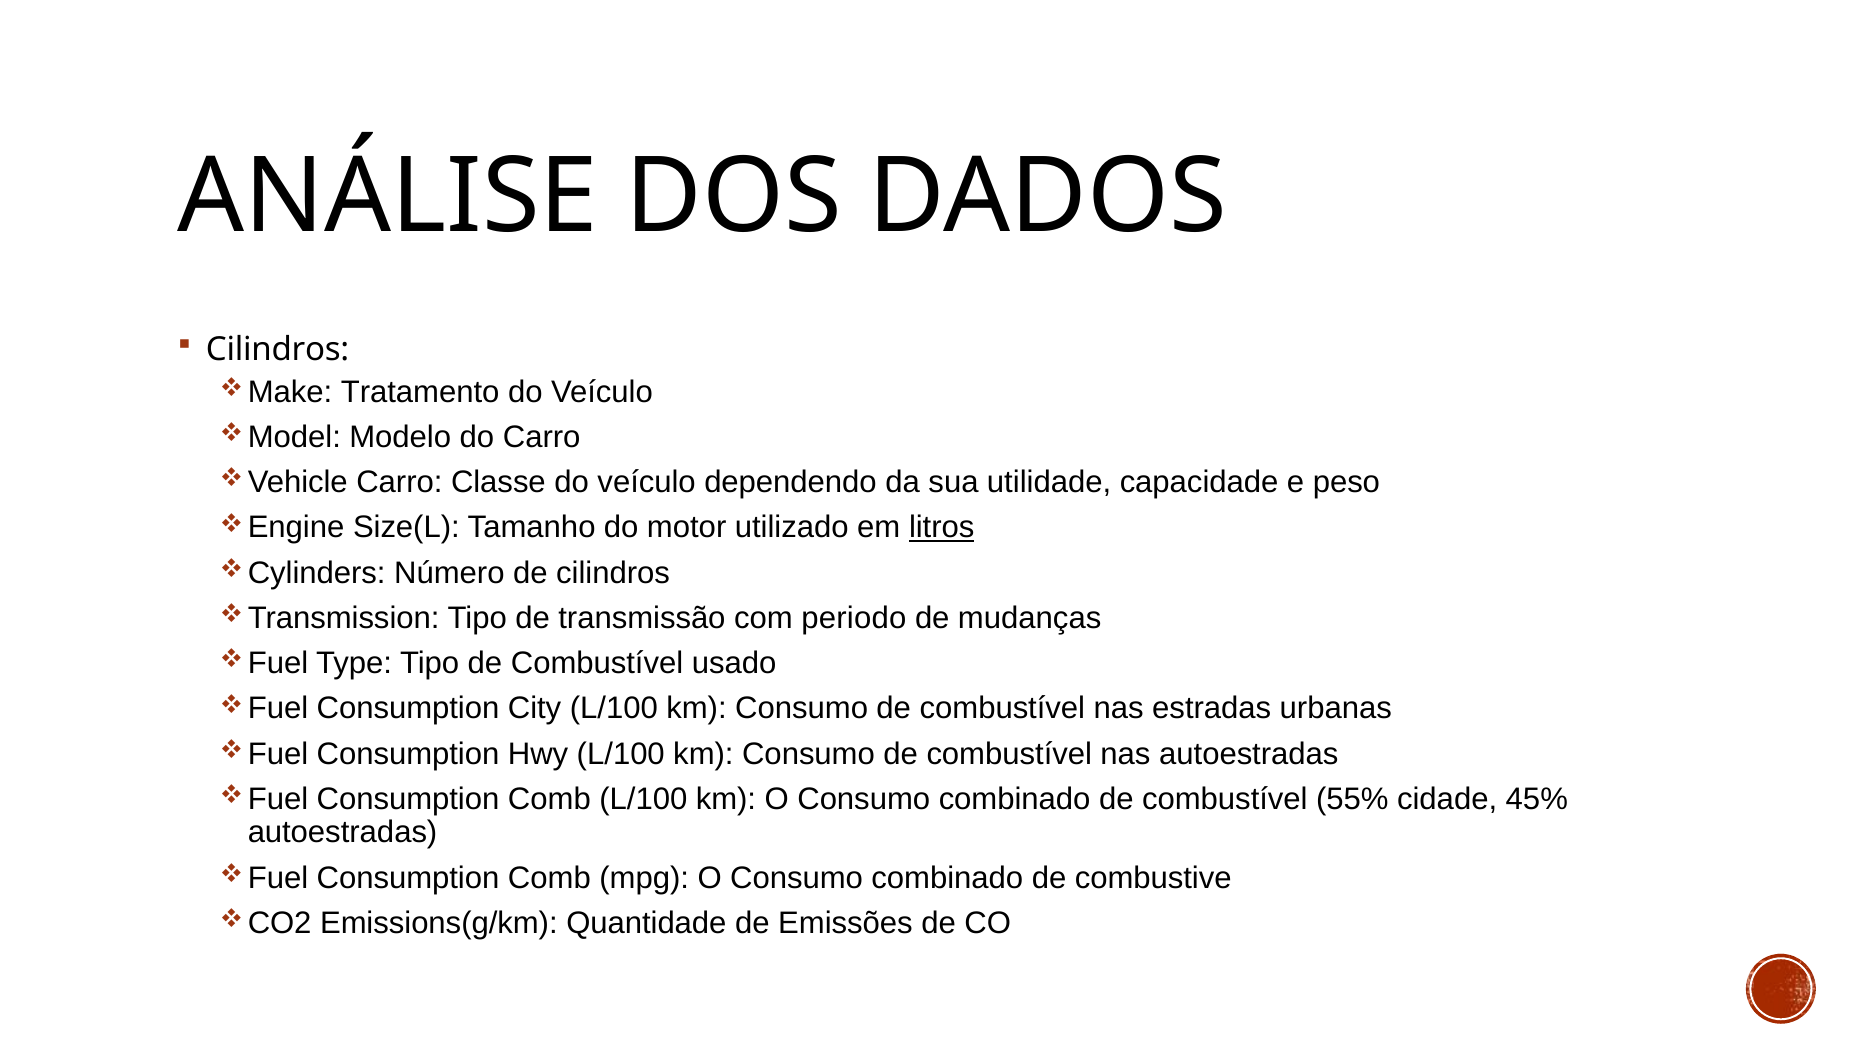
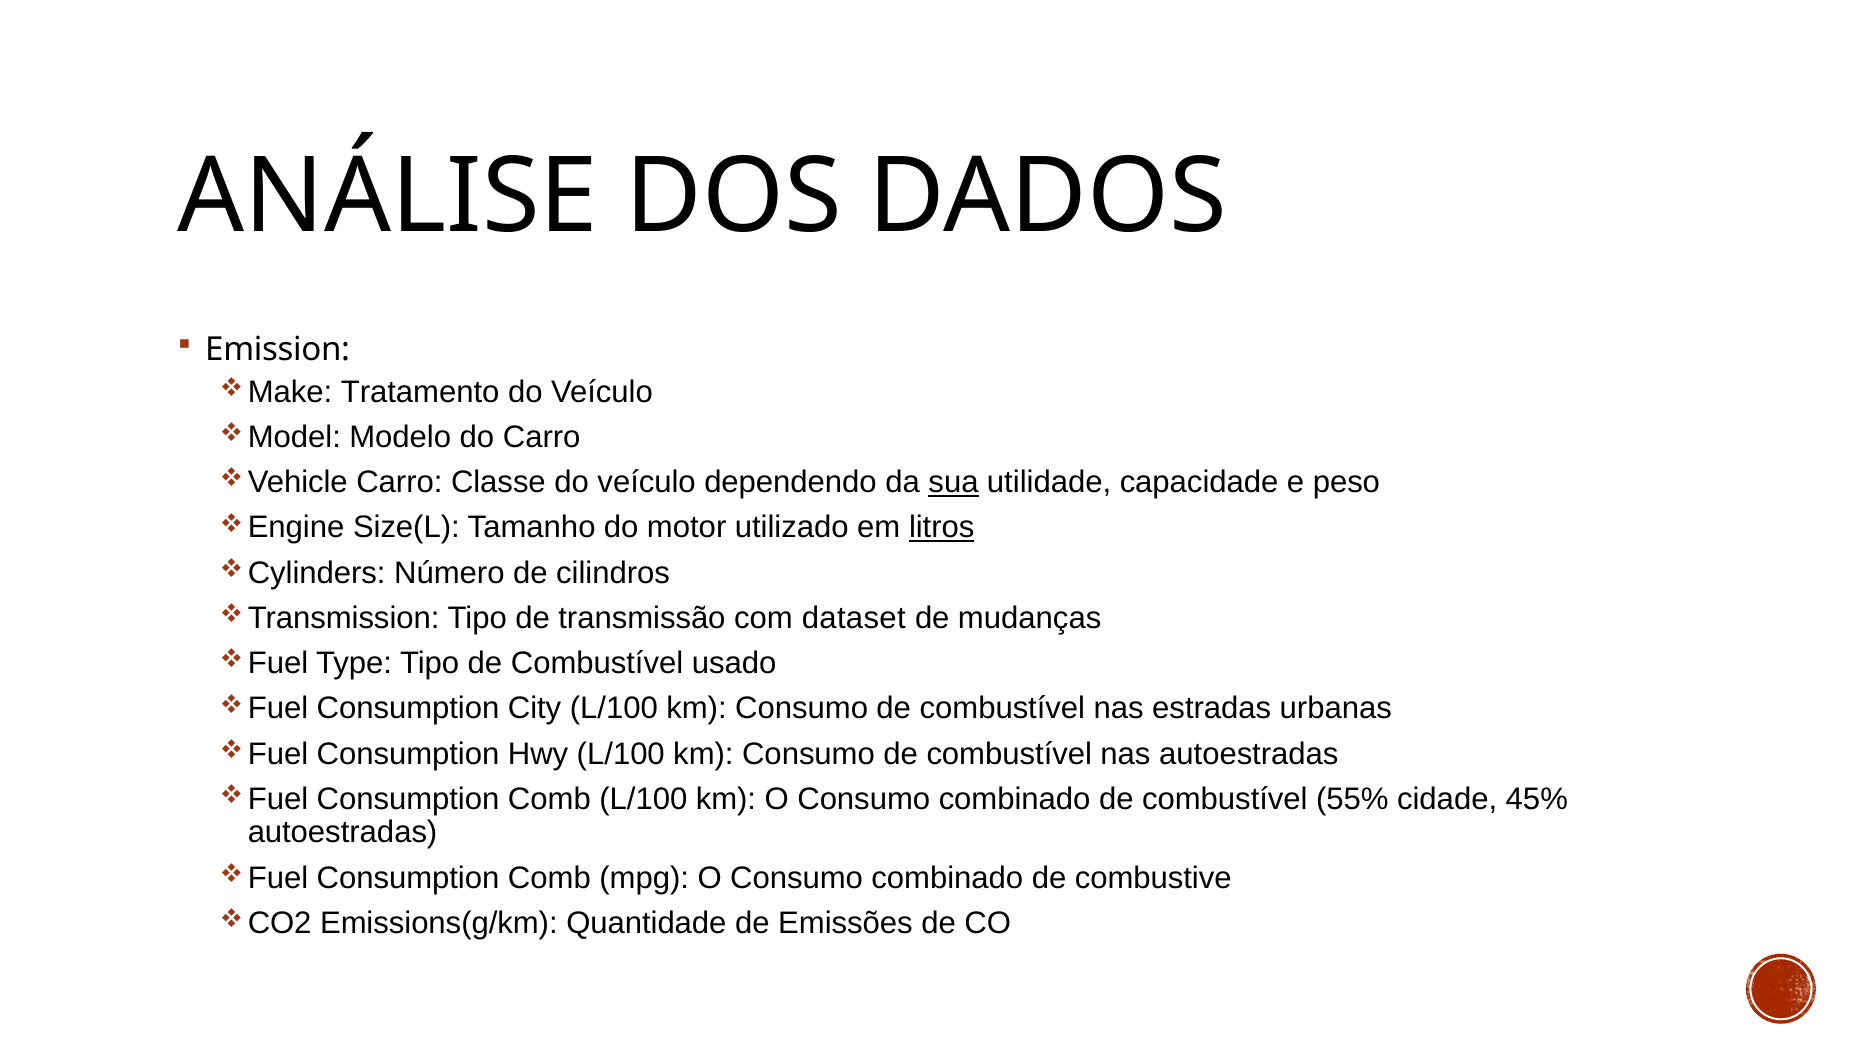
Cilindros at (278, 350): Cilindros -> Emission
sua underline: none -> present
periodo: periodo -> dataset
